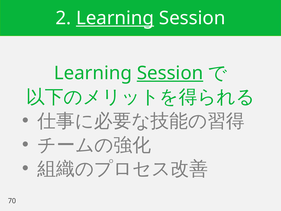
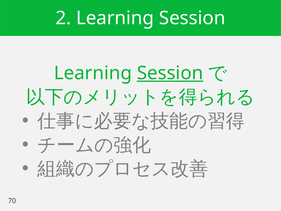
Learning at (115, 18) underline: present -> none
